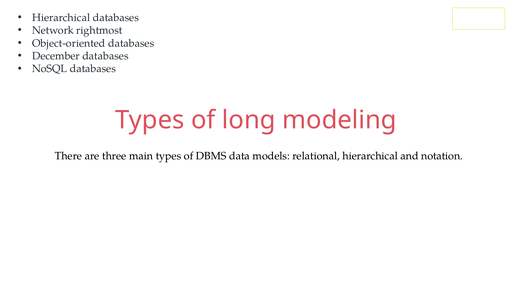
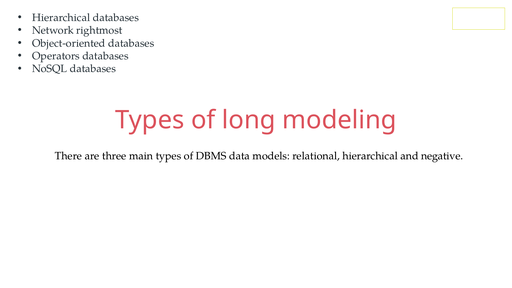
December: December -> Operators
notation: notation -> negative
